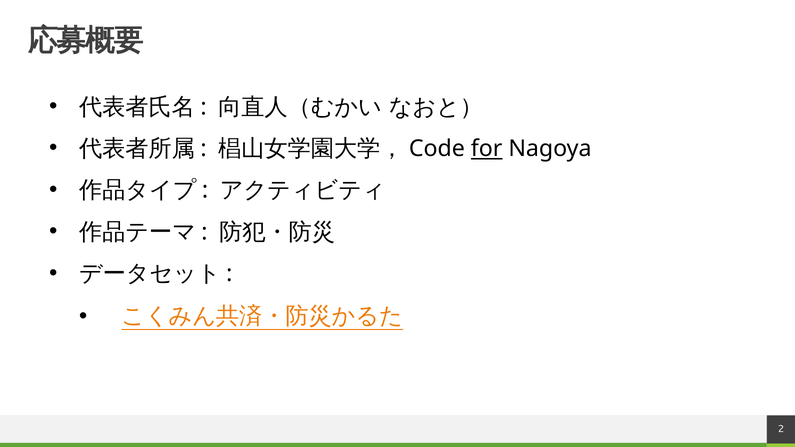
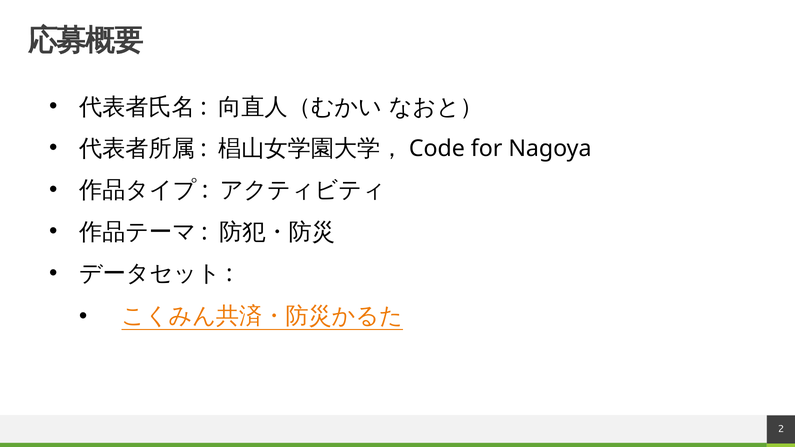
for underline: present -> none
